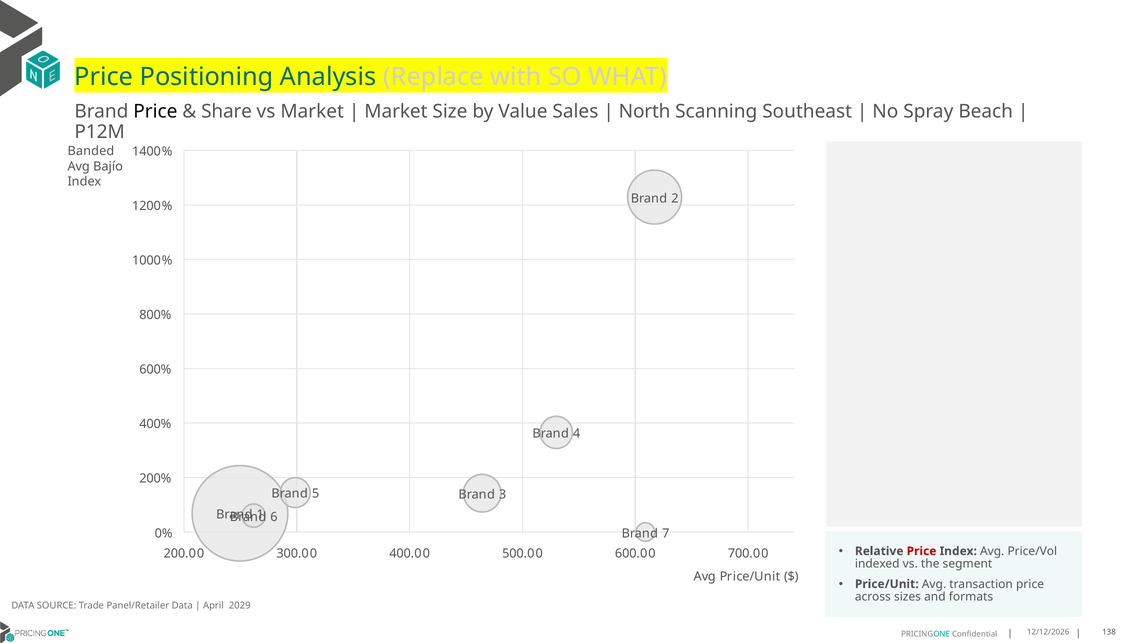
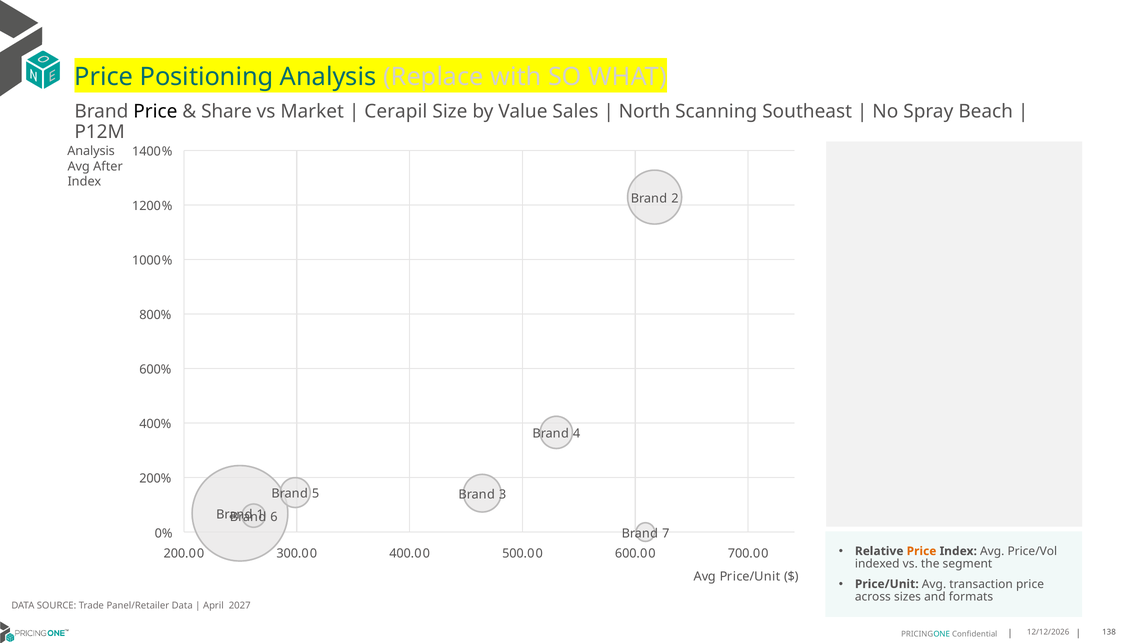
Market at (396, 112): Market -> Cerapil
Banded at (91, 151): Banded -> Analysis
Bajío: Bajío -> After
Price at (922, 552) colour: red -> orange
2029: 2029 -> 2027
